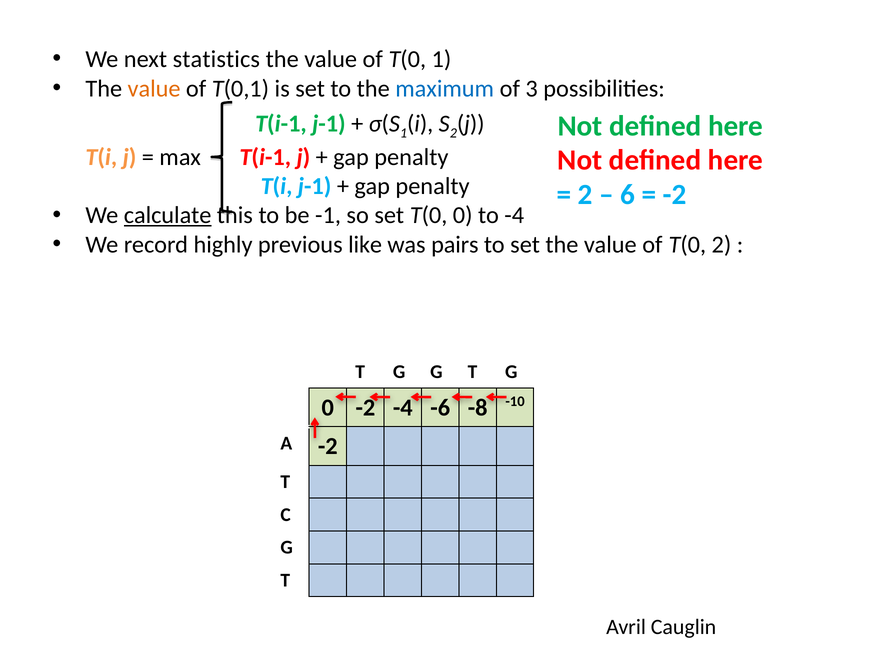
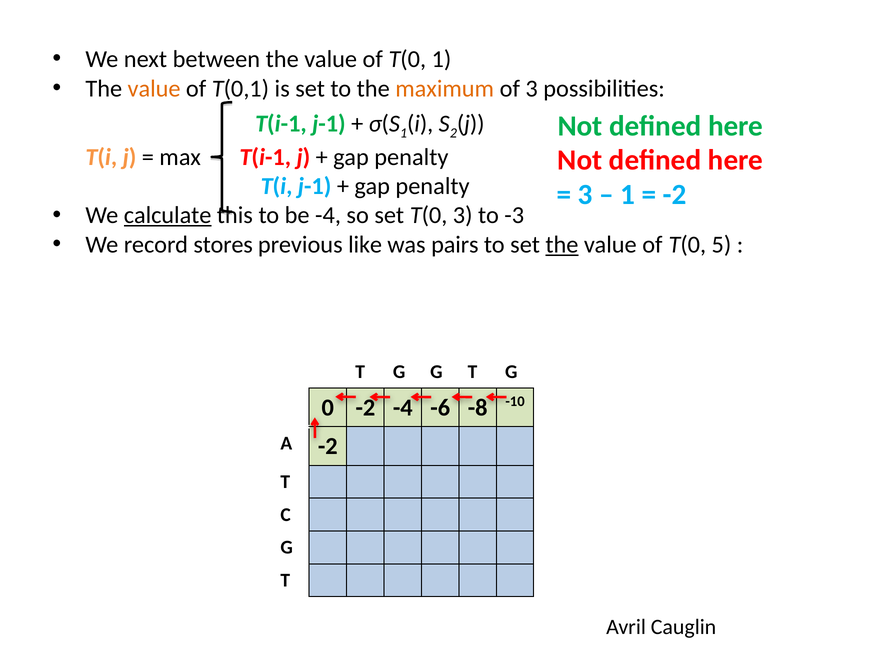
statistics: statistics -> between
maximum colour: blue -> orange
2 at (585, 194): 2 -> 3
6 at (628, 194): 6 -> 1
be -1: -1 -> -4
T(0 0: 0 -> 3
to -4: -4 -> -3
highly: highly -> stores
the at (562, 245) underline: none -> present
T(0 2: 2 -> 5
